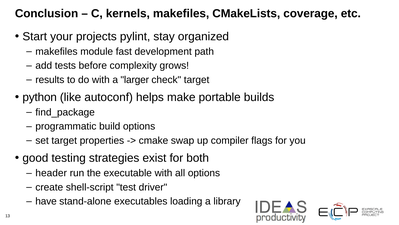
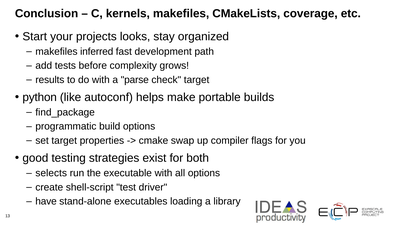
pylint: pylint -> looks
module: module -> inferred
larger: larger -> parse
header: header -> selects
